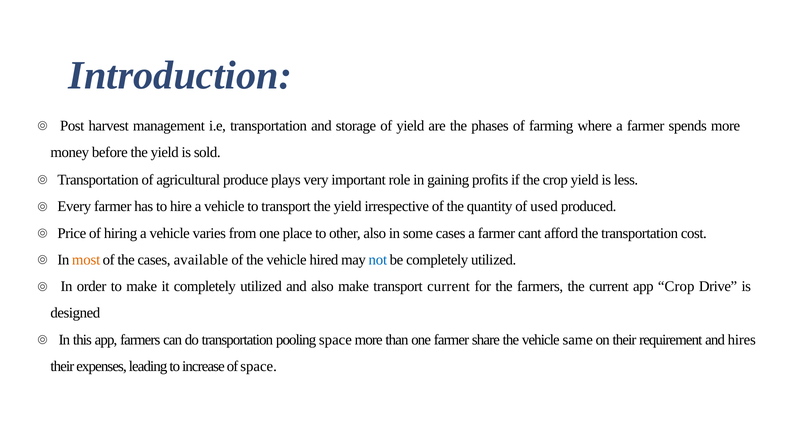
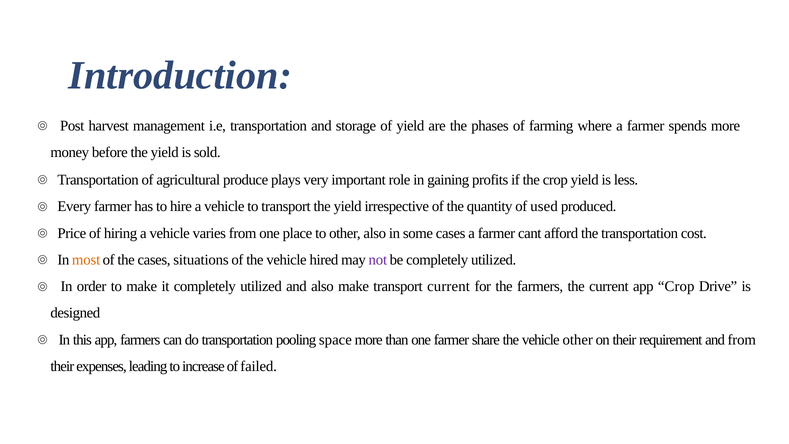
available: available -> situations
not colour: blue -> purple
vehicle same: same -> other
and hires: hires -> from
of space: space -> failed
